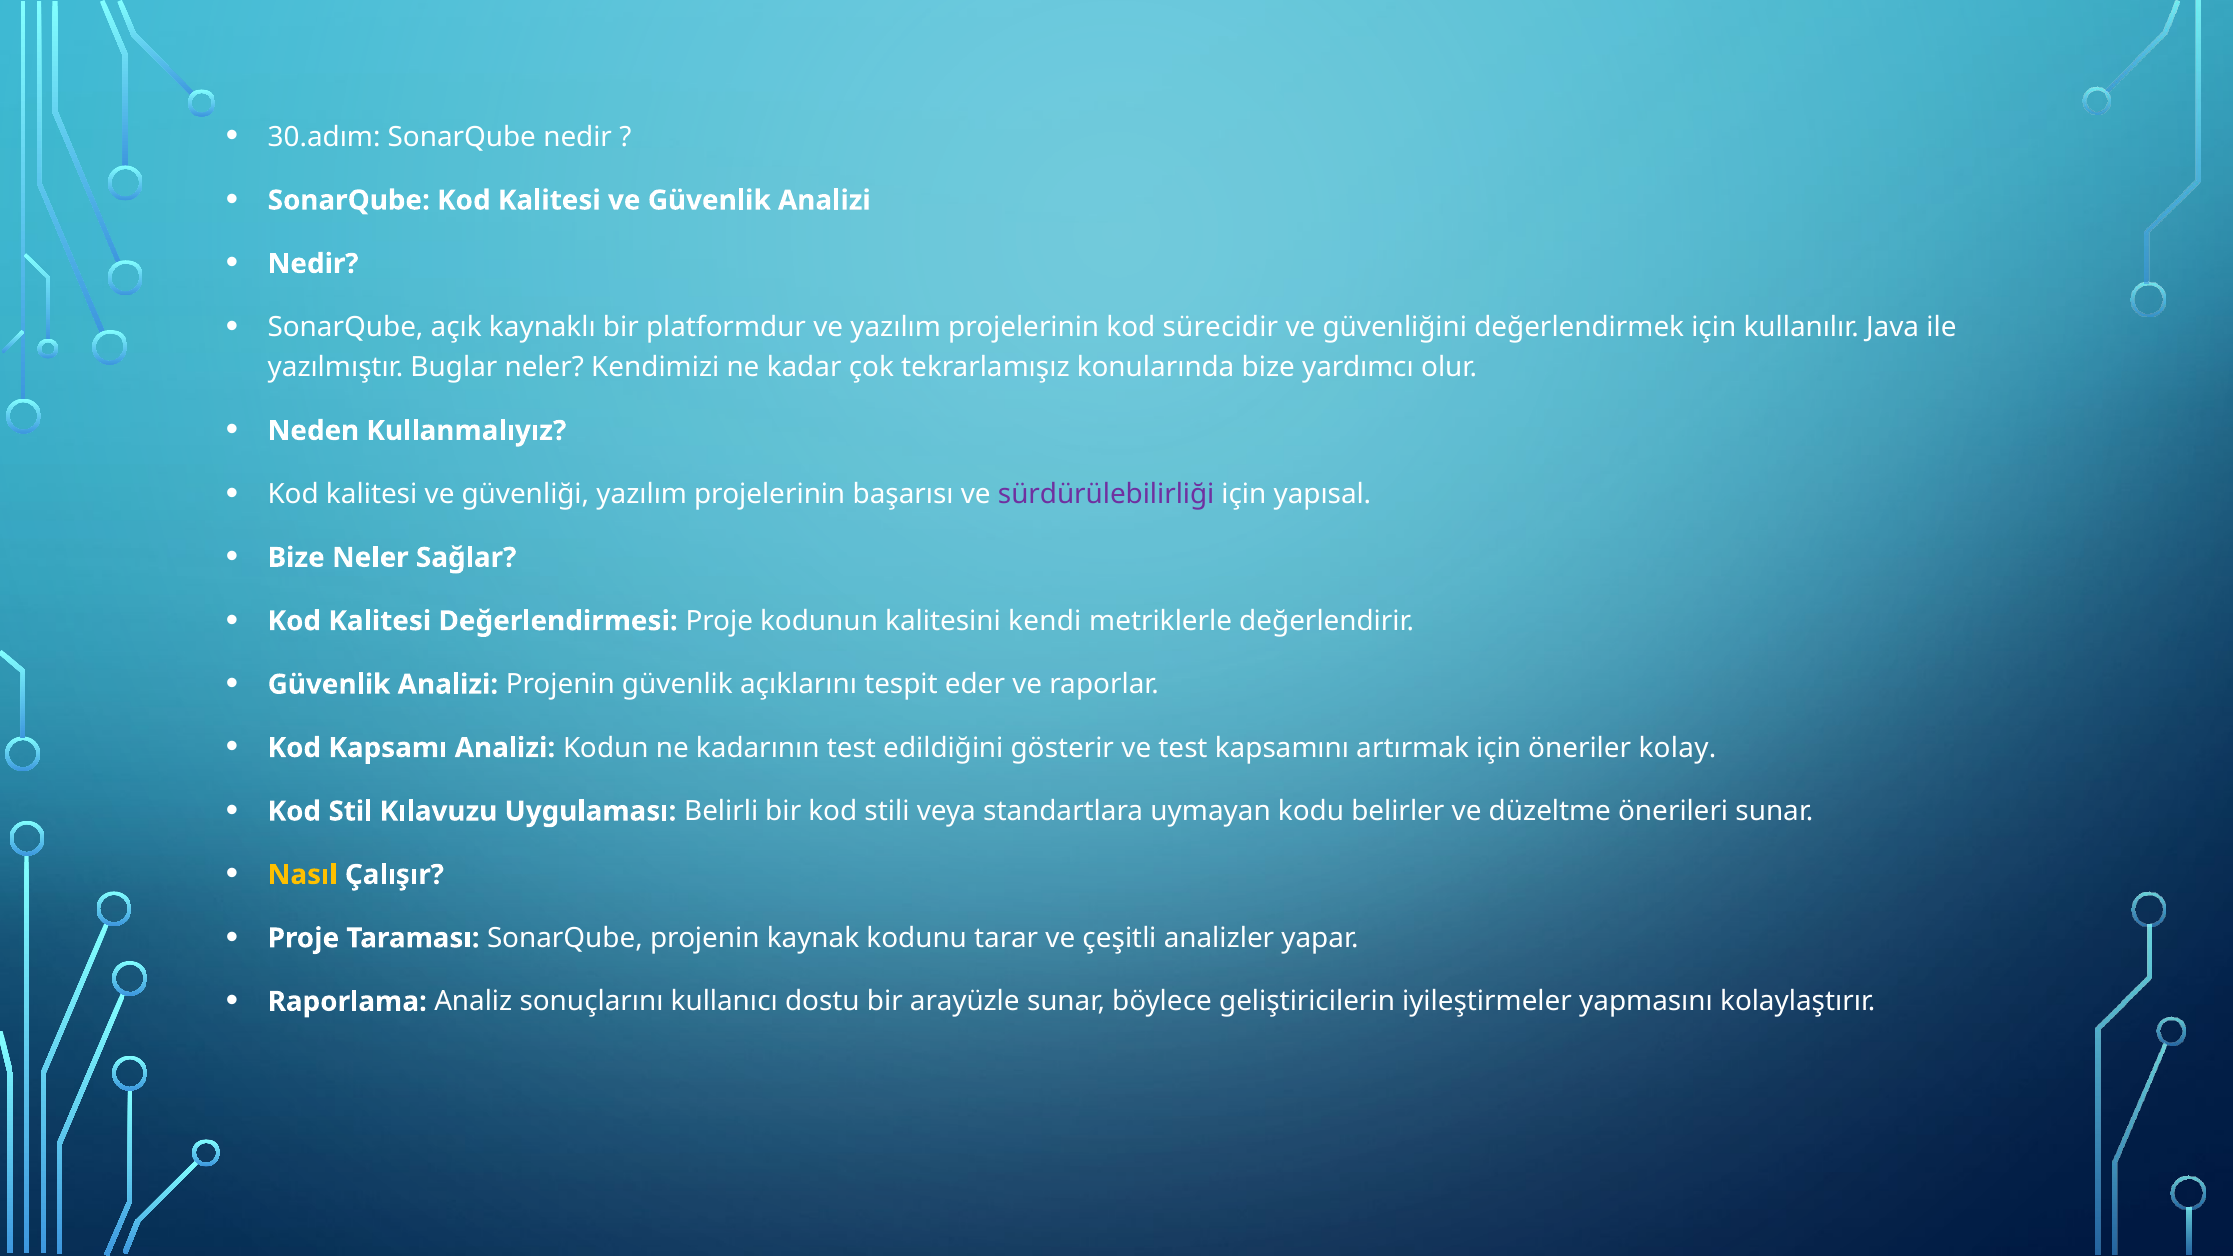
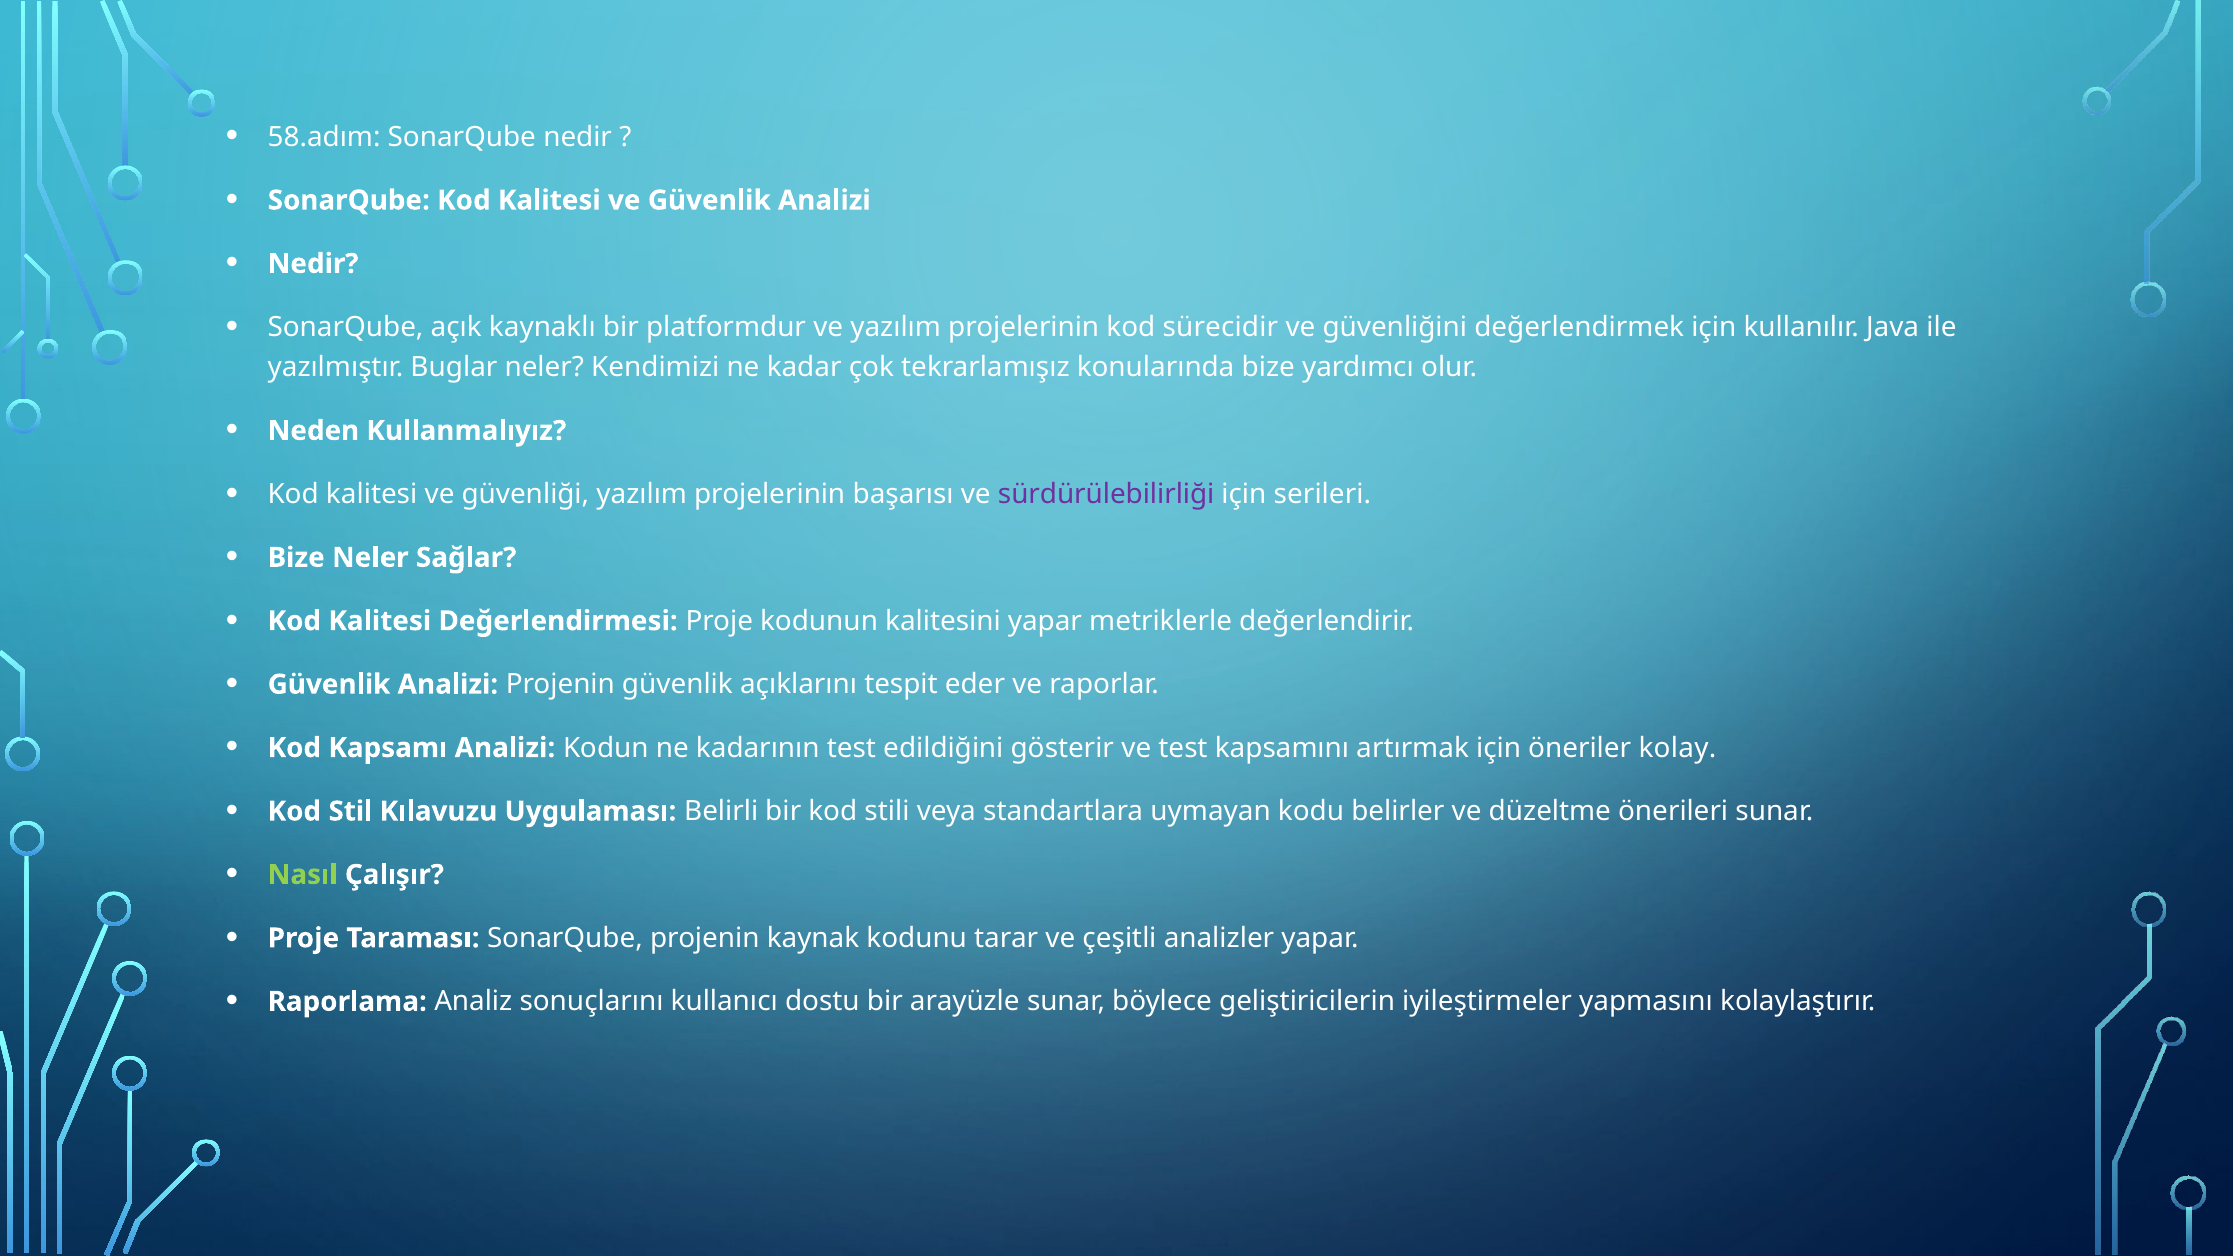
30.adım: 30.adım -> 58.adım
yapısal: yapısal -> serileri
kalitesini kendi: kendi -> yapar
Nasıl colour: yellow -> light green
